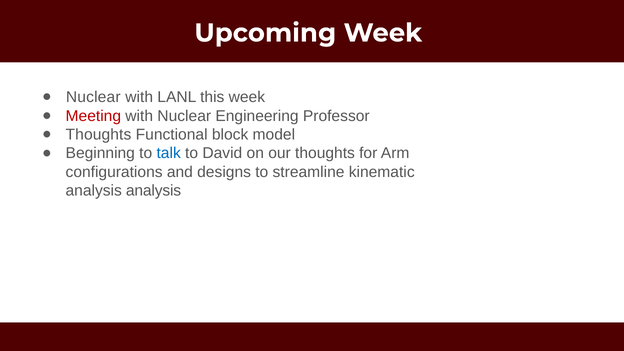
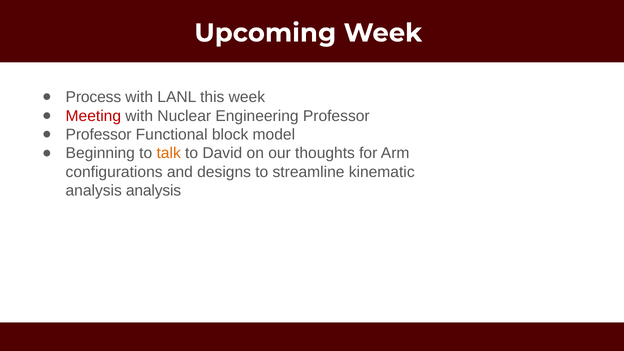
Nuclear at (93, 97): Nuclear -> Process
Thoughts at (98, 135): Thoughts -> Professor
talk colour: blue -> orange
